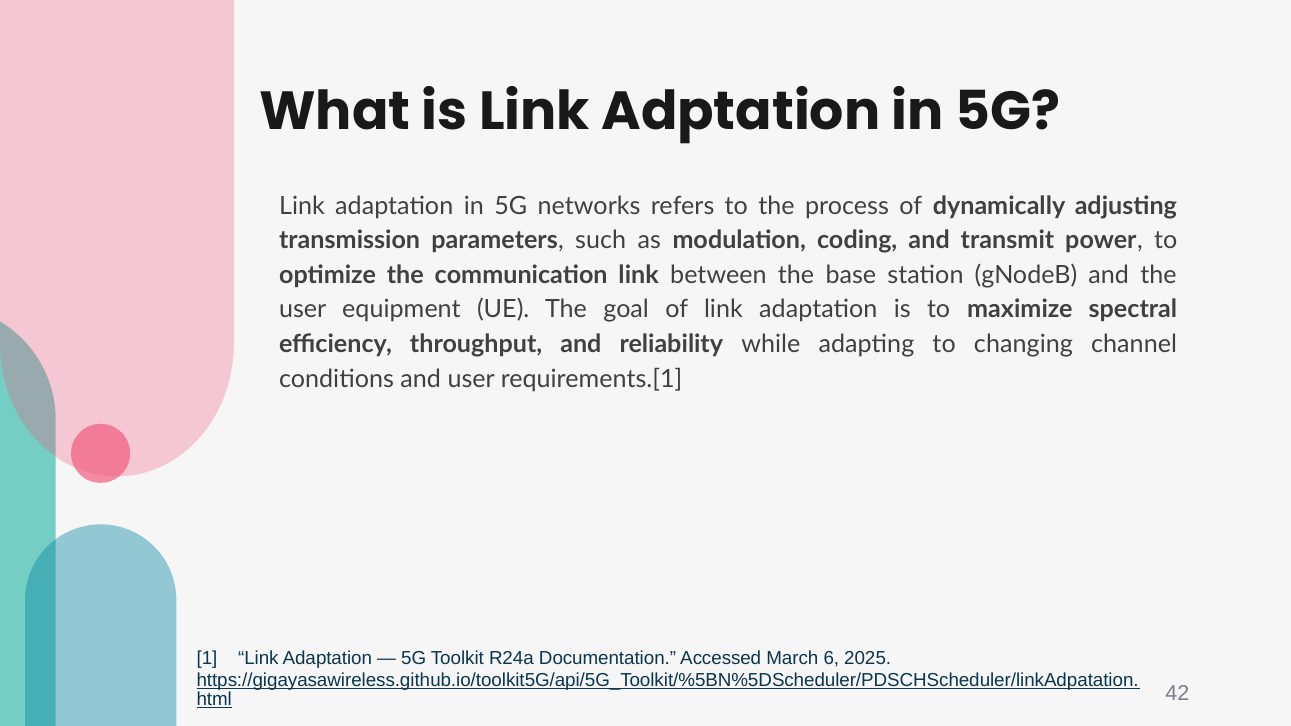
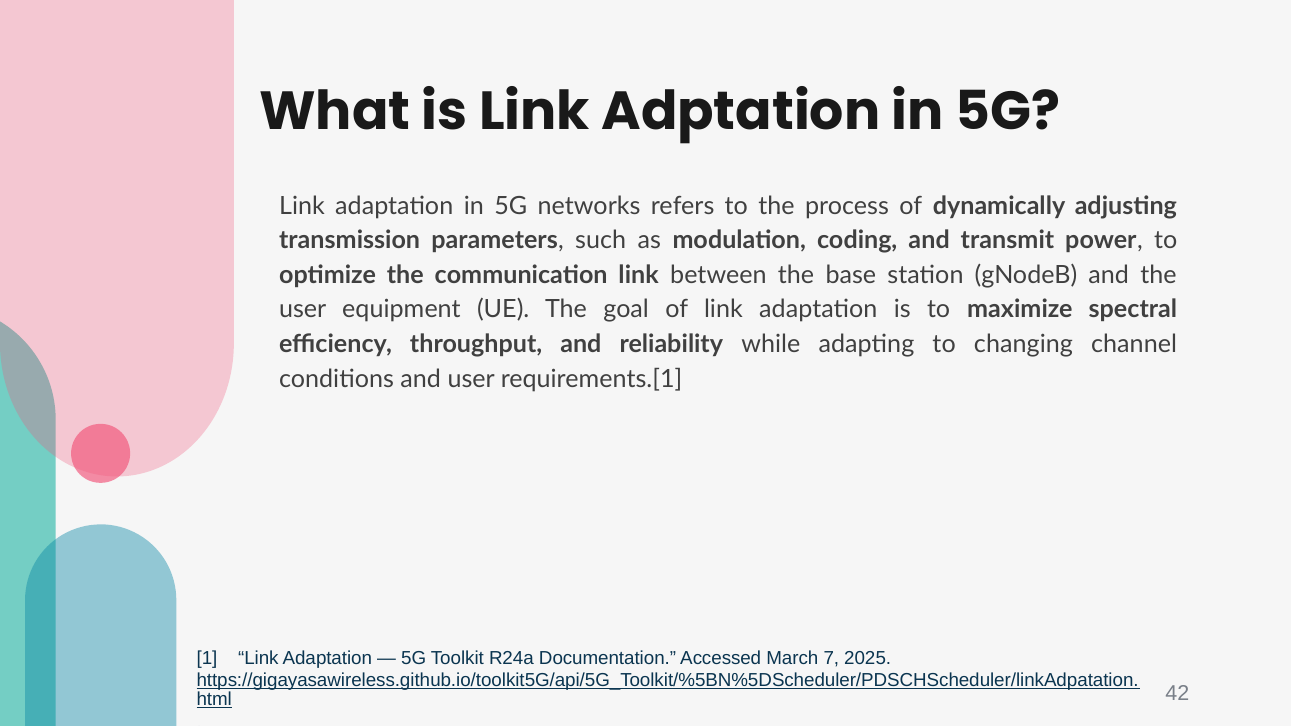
6: 6 -> 7
